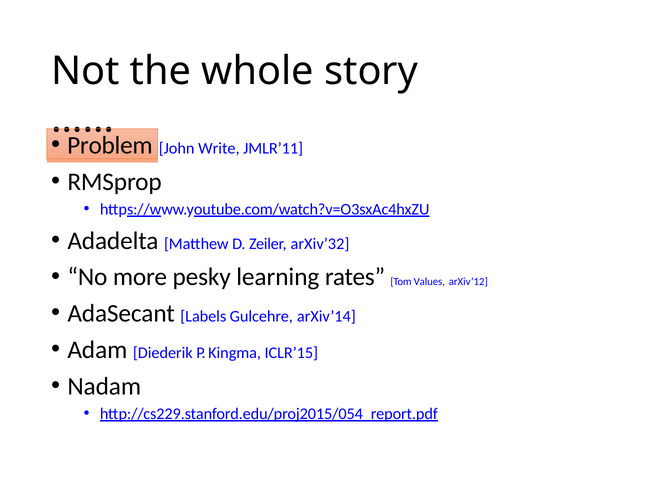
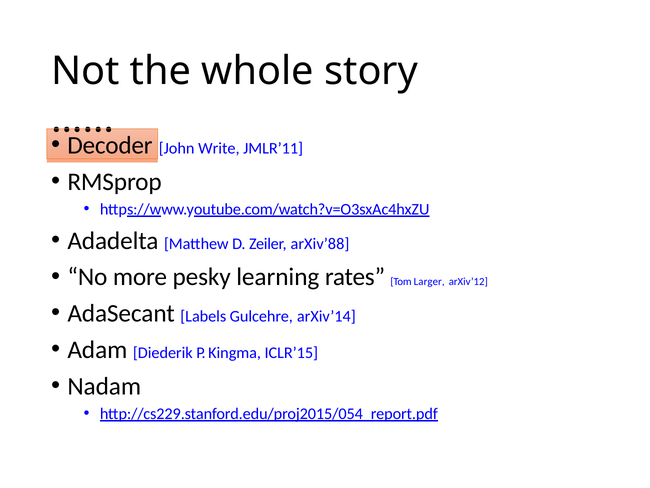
Problem: Problem -> Decoder
arXiv’32: arXiv’32 -> arXiv’88
Values: Values -> Larger
